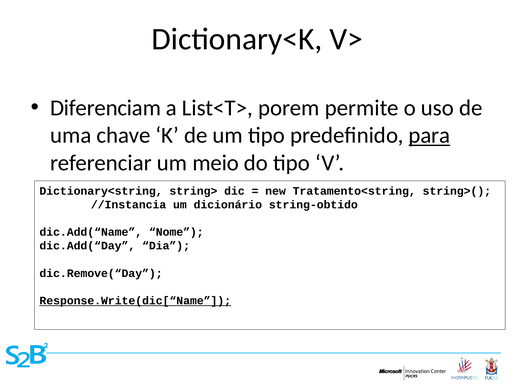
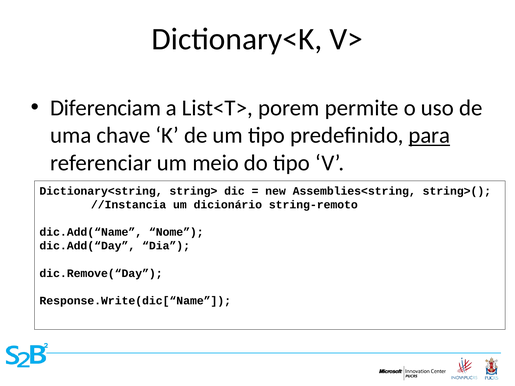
Tratamento<string: Tratamento<string -> Assemblies<string
string-obtido: string-obtido -> string-remoto
Response.Write(dic[“Name underline: present -> none
